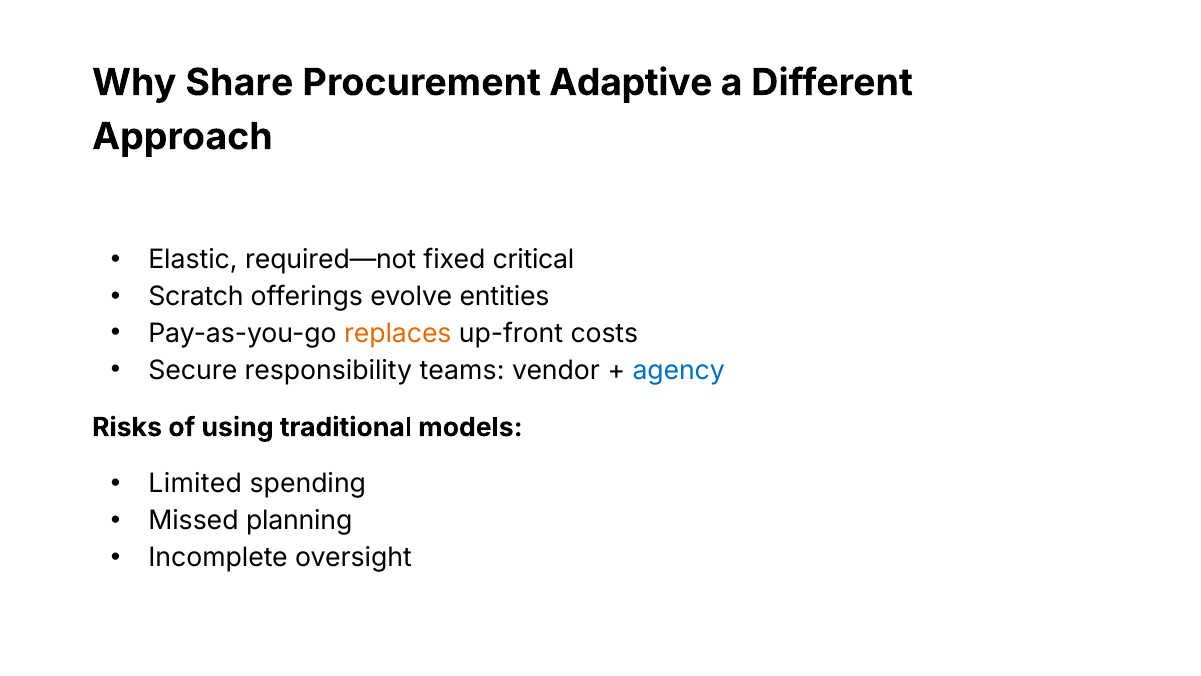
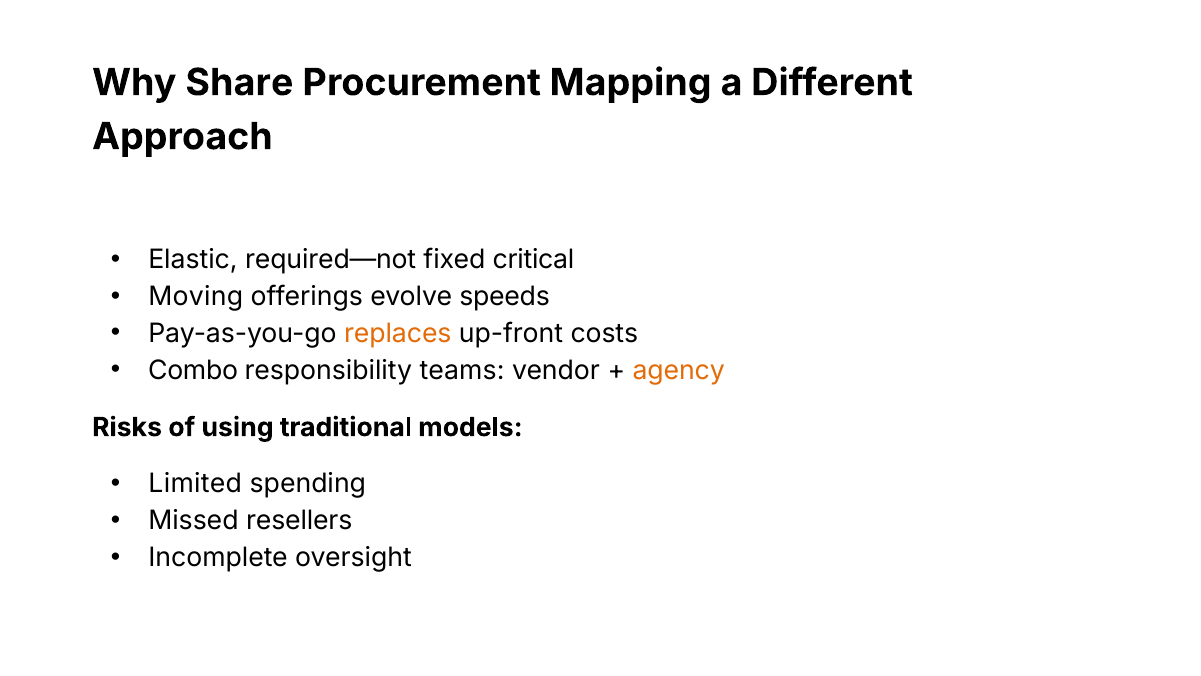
Adaptive: Adaptive -> Mapping
Scratch: Scratch -> Moving
entities: entities -> speeds
Secure: Secure -> Combo
agency colour: blue -> orange
planning: planning -> resellers
